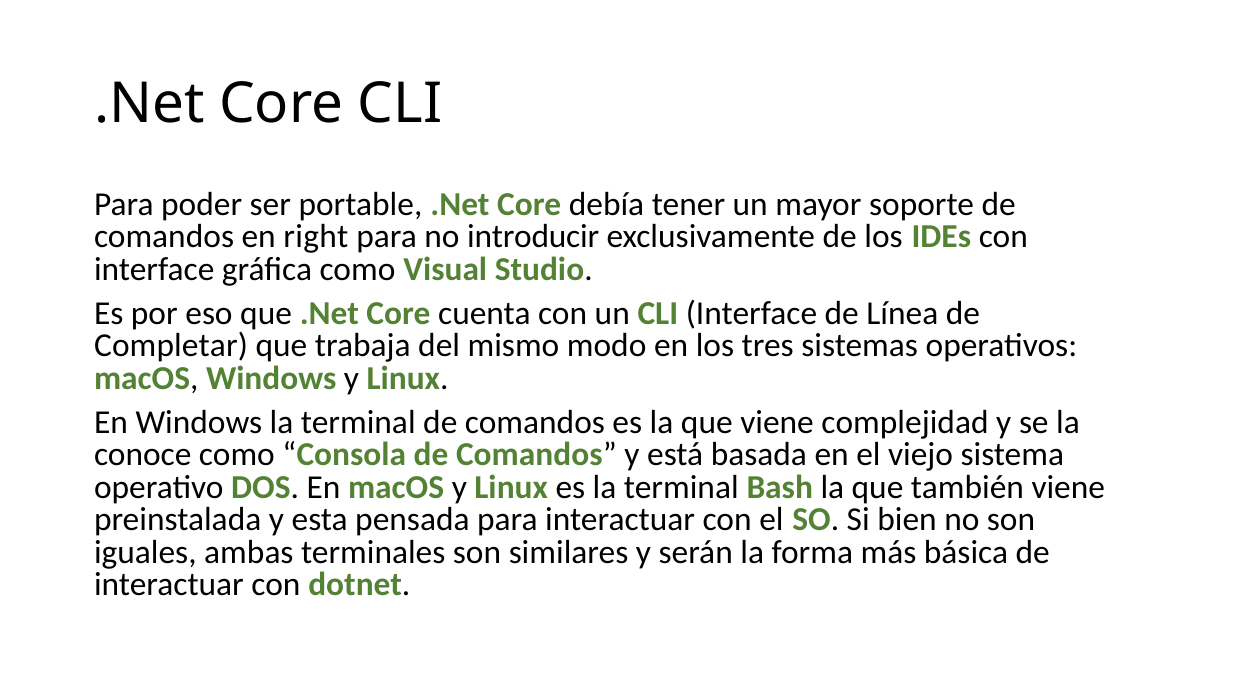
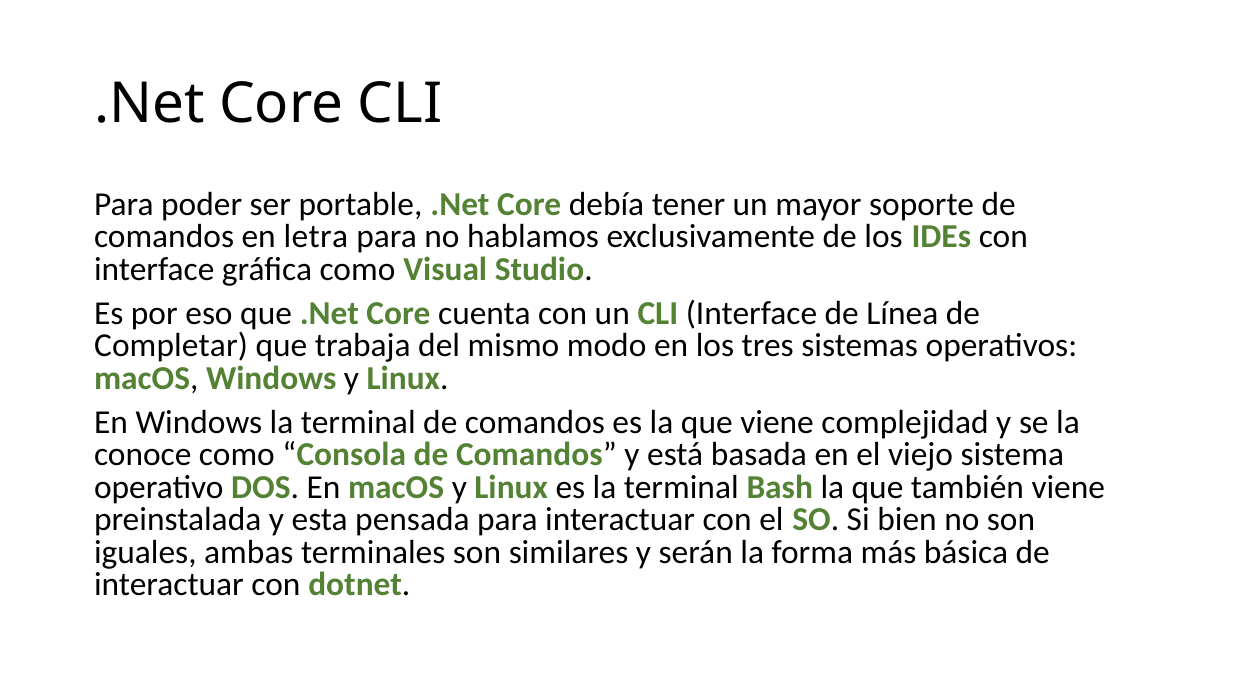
right: right -> letra
introducir: introducir -> hablamos
